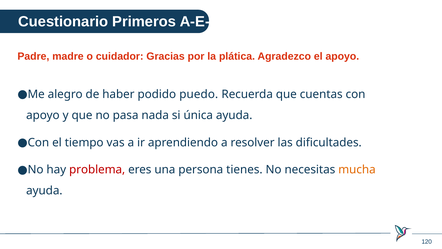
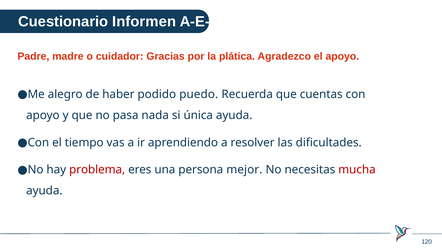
Primeros: Primeros -> Informen
tienes: tienes -> mejor
mucha colour: orange -> red
